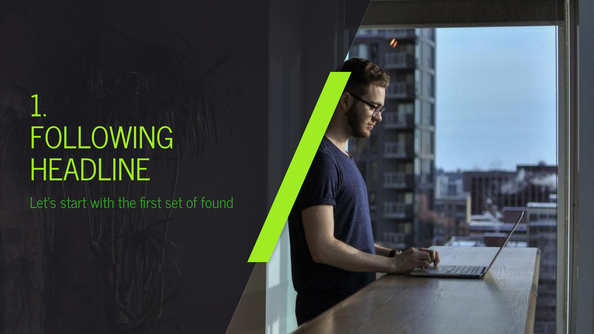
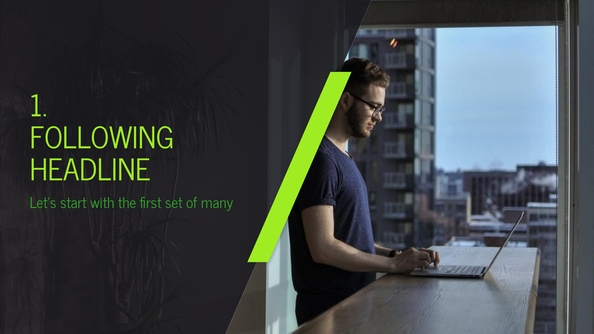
found: found -> many
